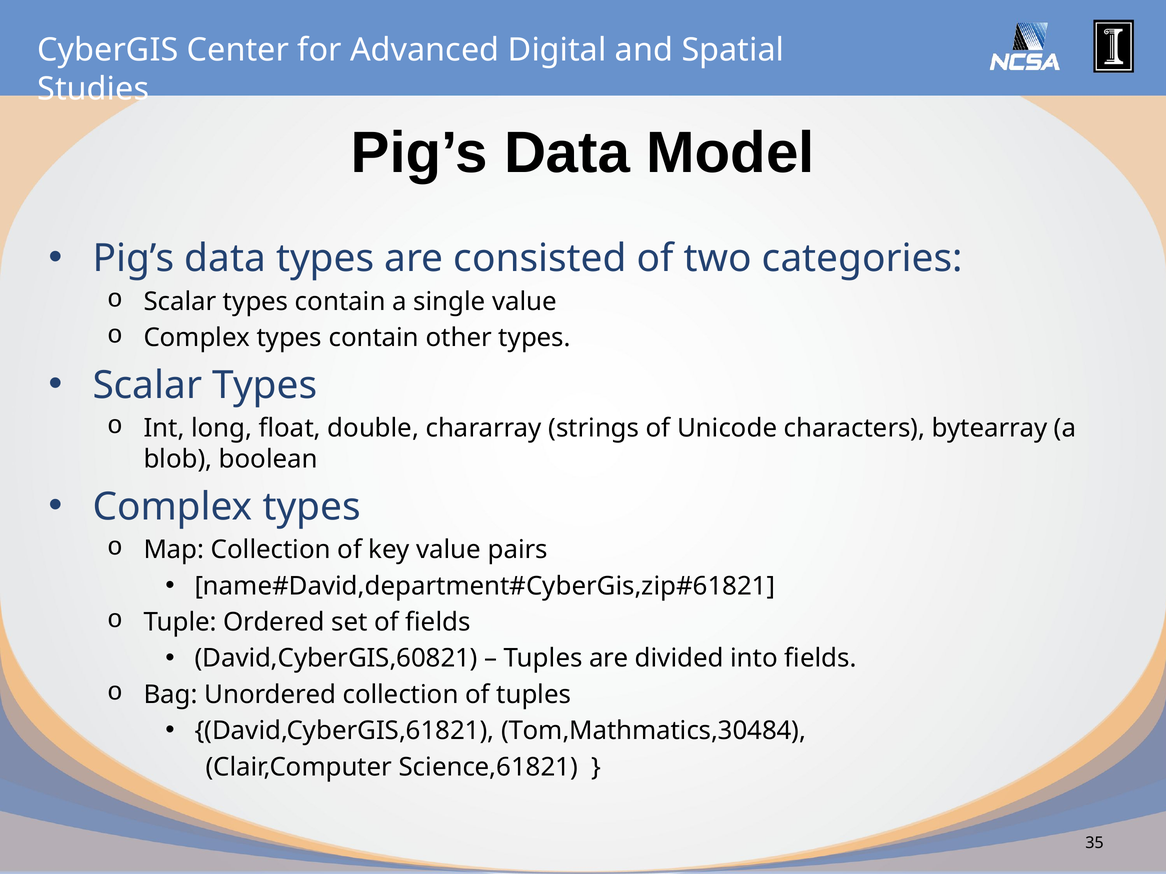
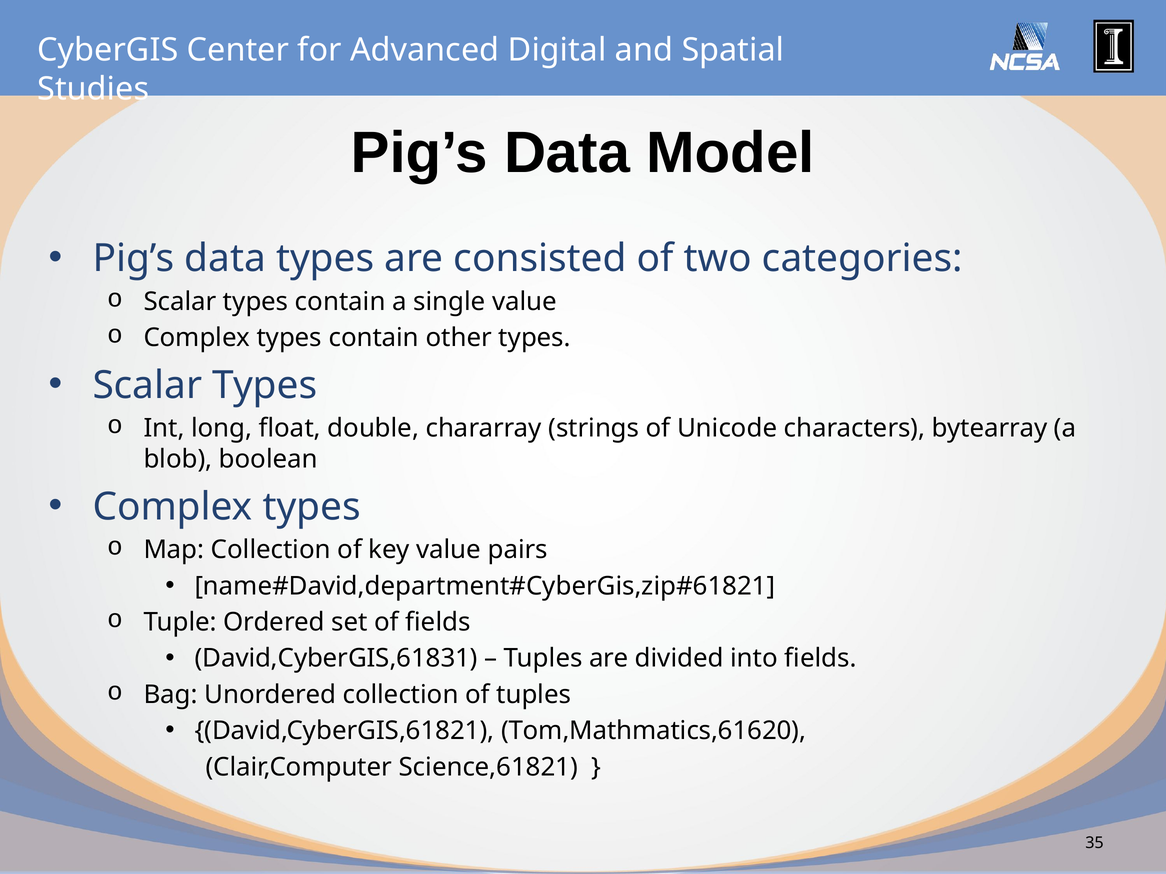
David,CyberGIS,60821: David,CyberGIS,60821 -> David,CyberGIS,61831
Tom,Mathmatics,30484: Tom,Mathmatics,30484 -> Tom,Mathmatics,61620
